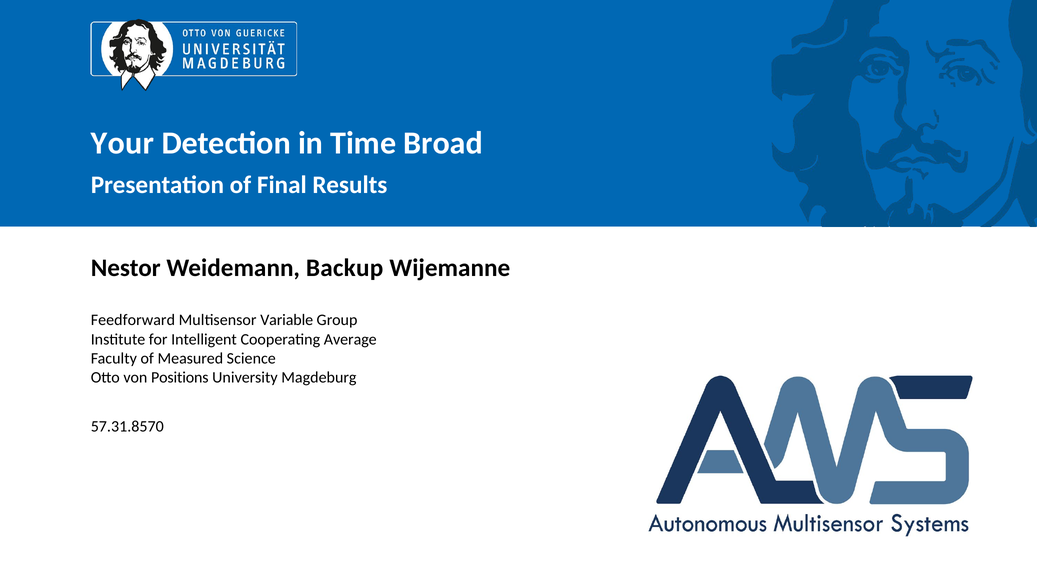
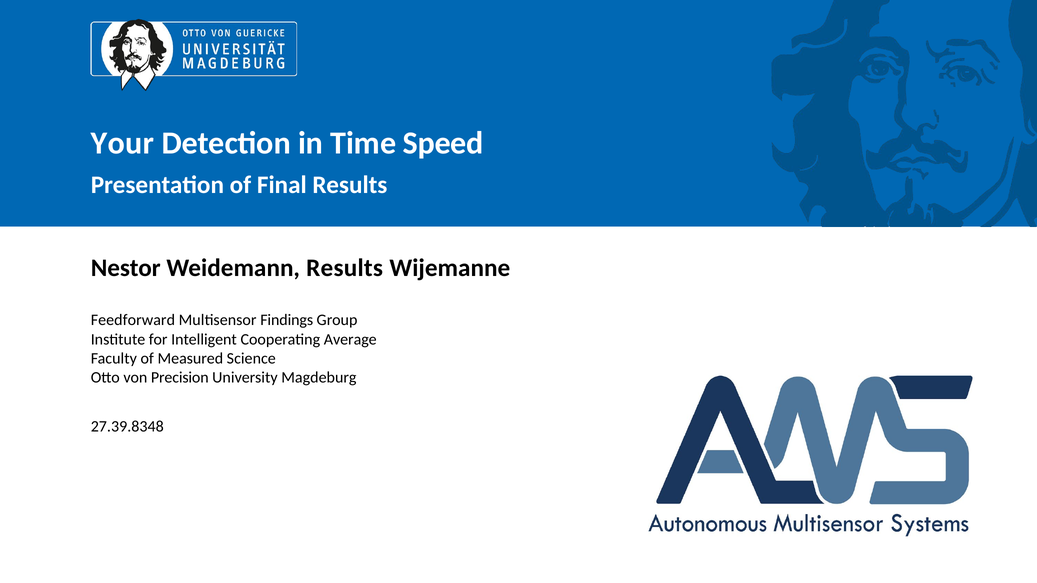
Broad: Broad -> Speed
Weidemann Backup: Backup -> Results
Variable: Variable -> Findings
Positions: Positions -> Precision
57.31.8570: 57.31.8570 -> 27.39.8348
